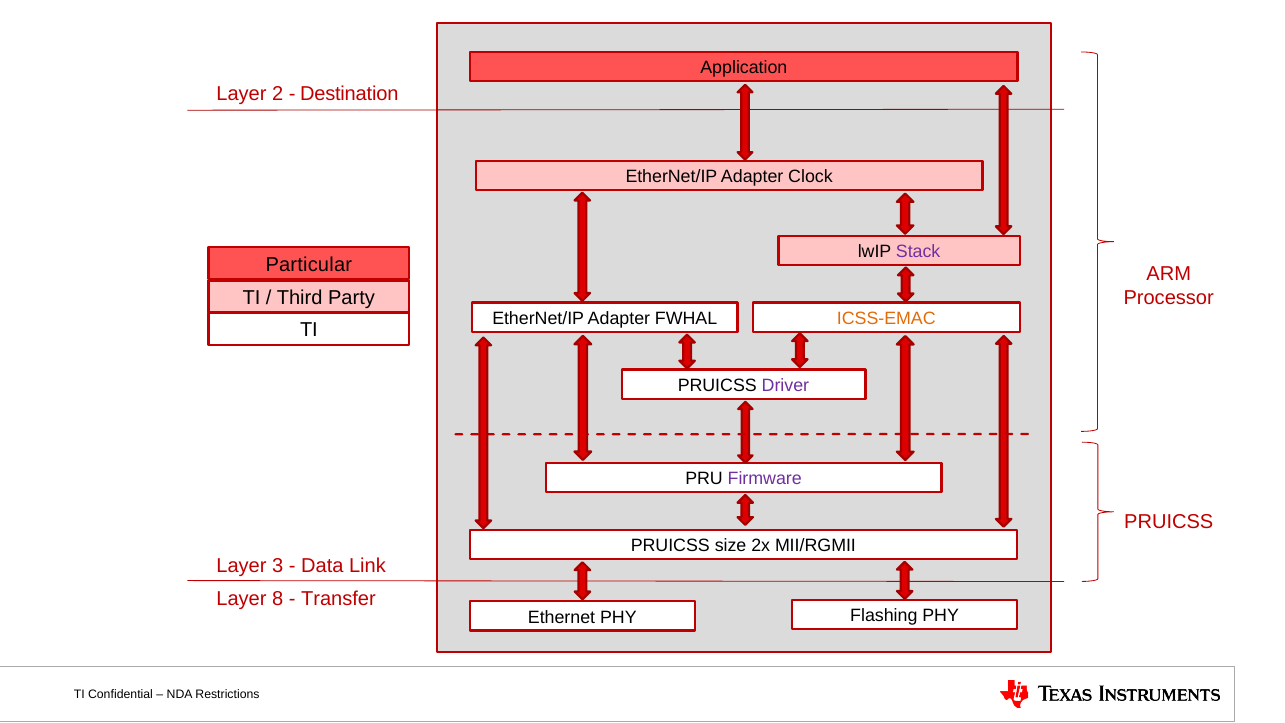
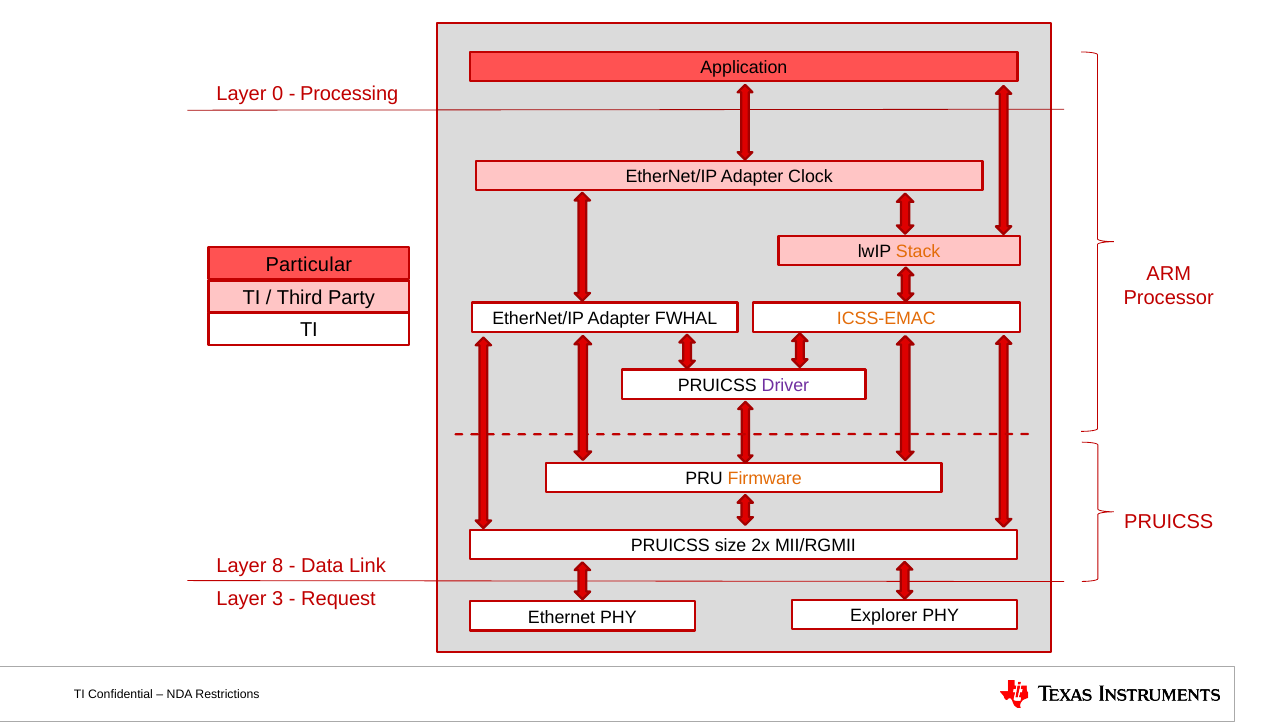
2: 2 -> 0
Destination: Destination -> Processing
Stack colour: purple -> orange
Firmware colour: purple -> orange
3: 3 -> 8
8: 8 -> 3
Transfer: Transfer -> Request
Flashing: Flashing -> Explorer
